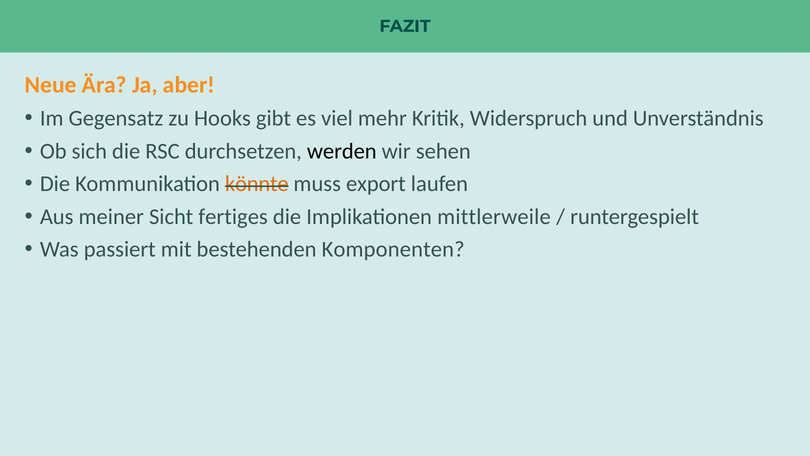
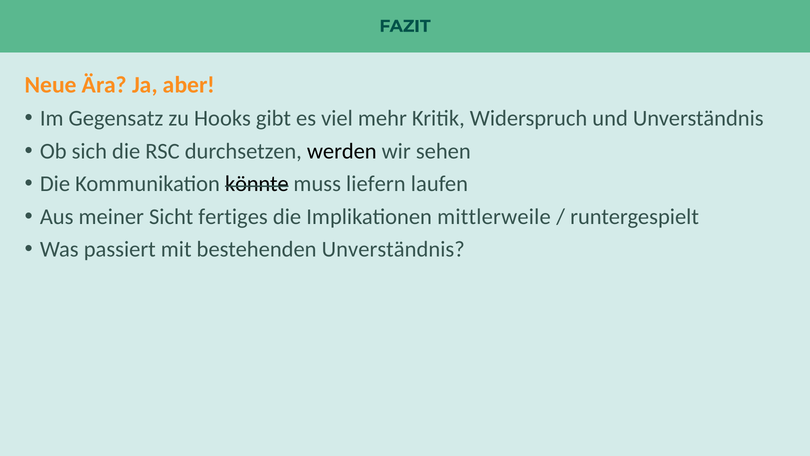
könnte colour: orange -> black
export: export -> liefern
bestehenden Komponenten: Komponenten -> Unverständnis
